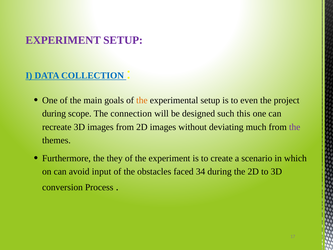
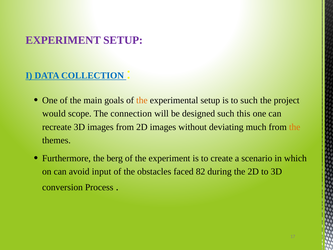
to even: even -> such
during at (54, 113): during -> would
the at (295, 127) colour: purple -> orange
they: they -> berg
34: 34 -> 82
